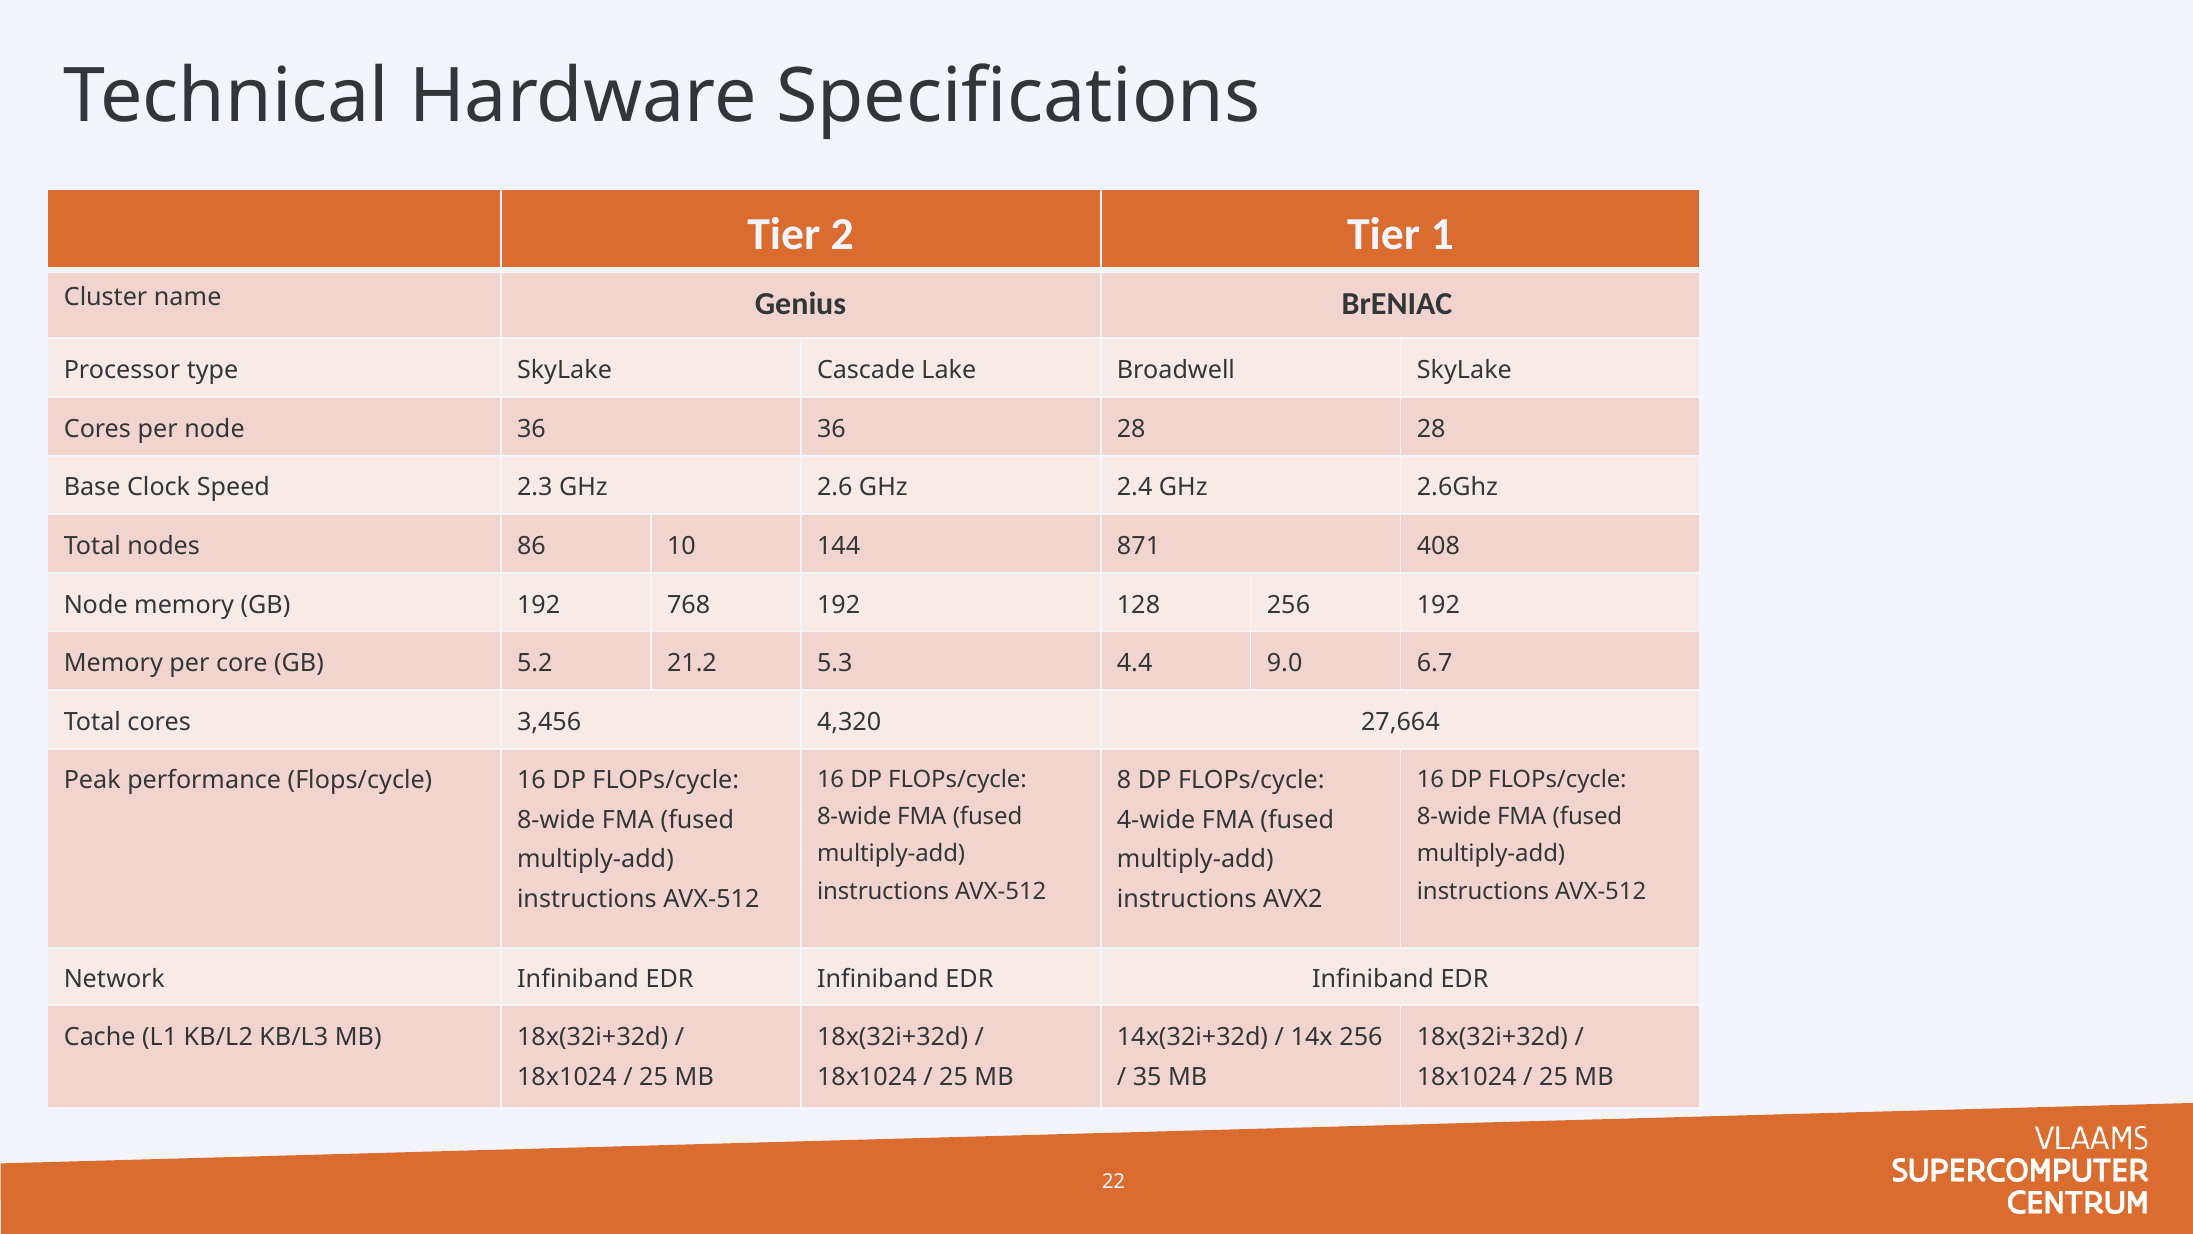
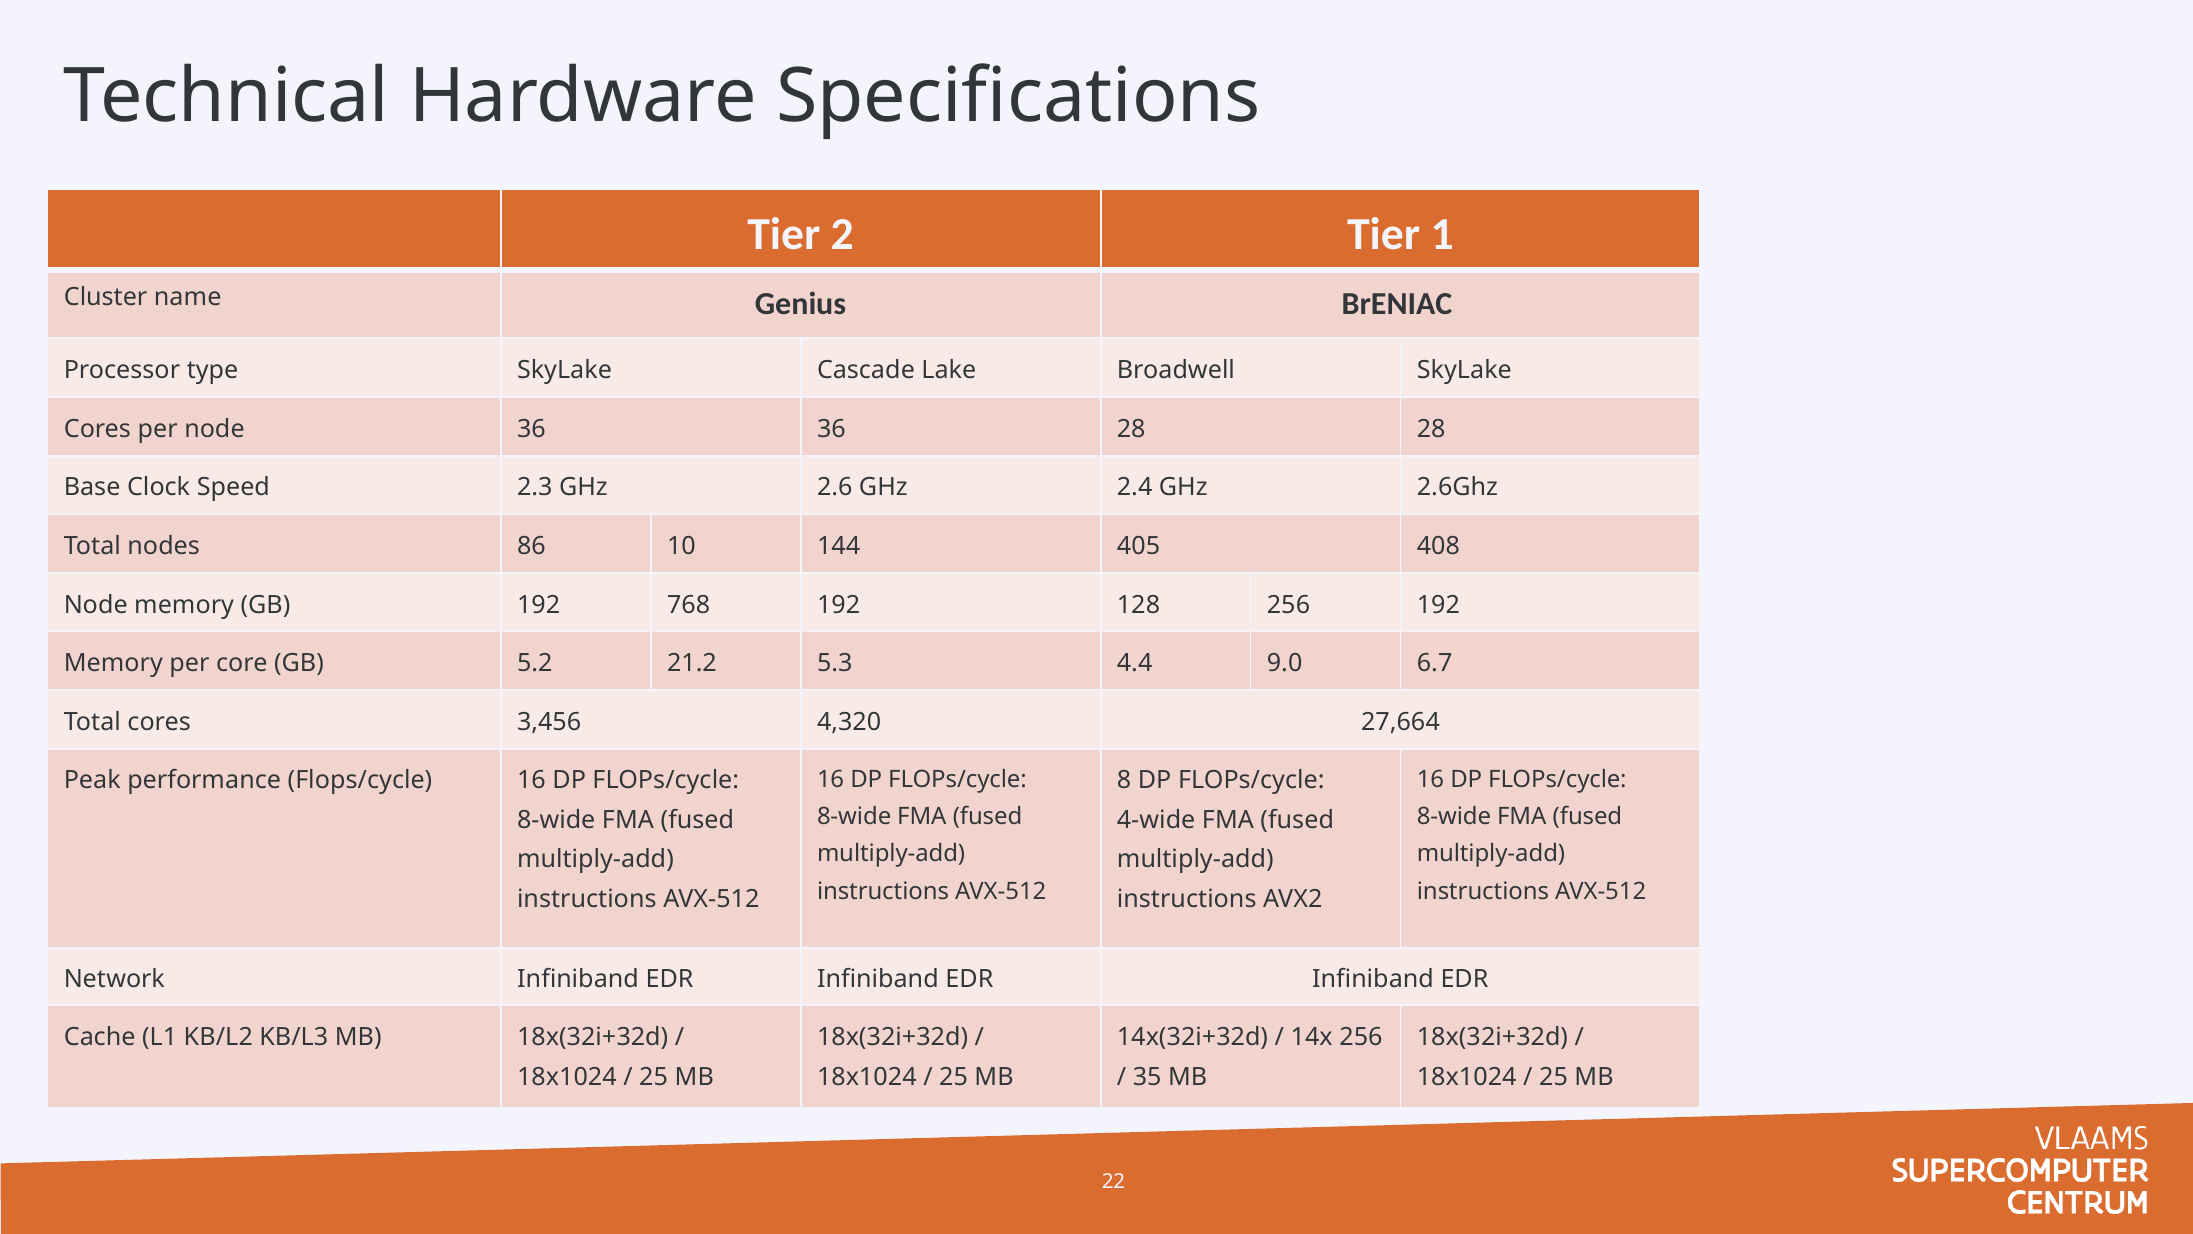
871: 871 -> 405
